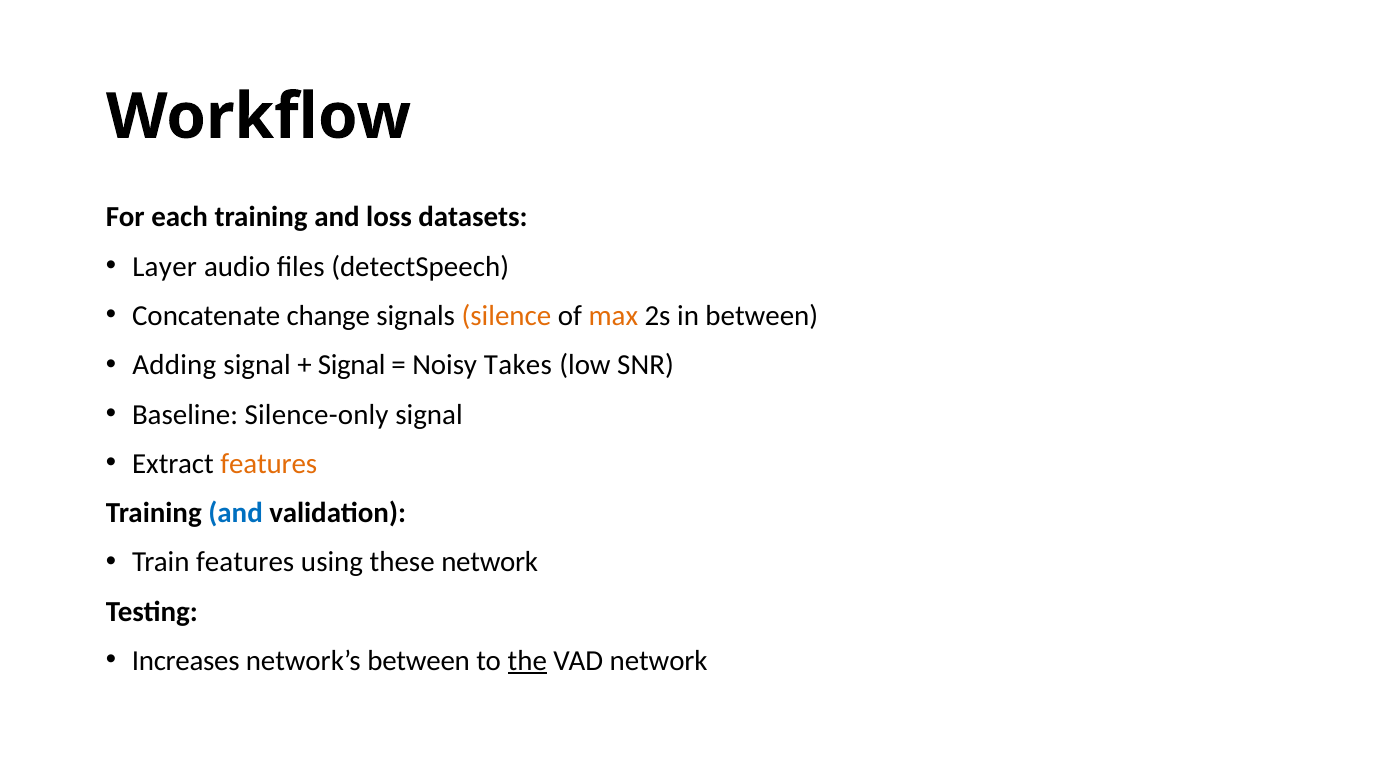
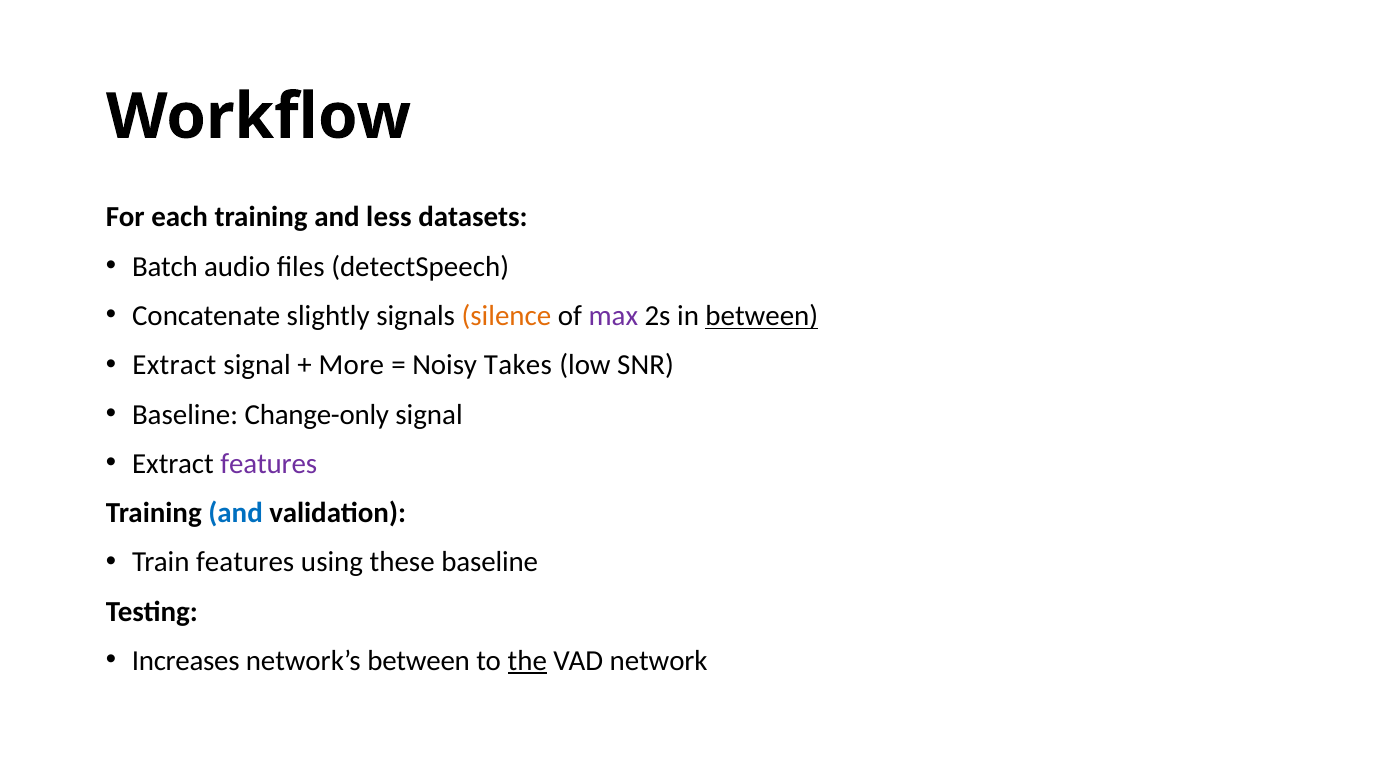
loss: loss -> less
Layer: Layer -> Batch
change: change -> slightly
max colour: orange -> purple
between at (762, 316) underline: none -> present
Adding at (174, 365): Adding -> Extract
Signal at (352, 365): Signal -> More
Silence-only: Silence-only -> Change-only
features at (269, 464) colour: orange -> purple
these network: network -> baseline
